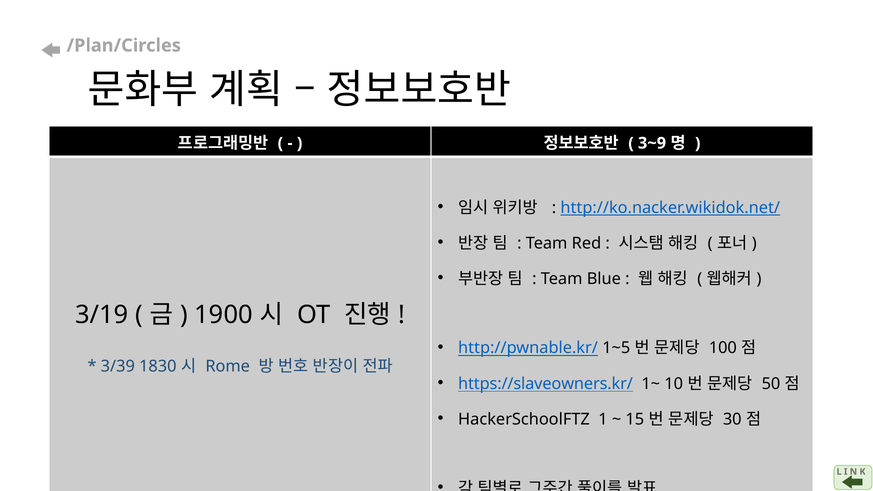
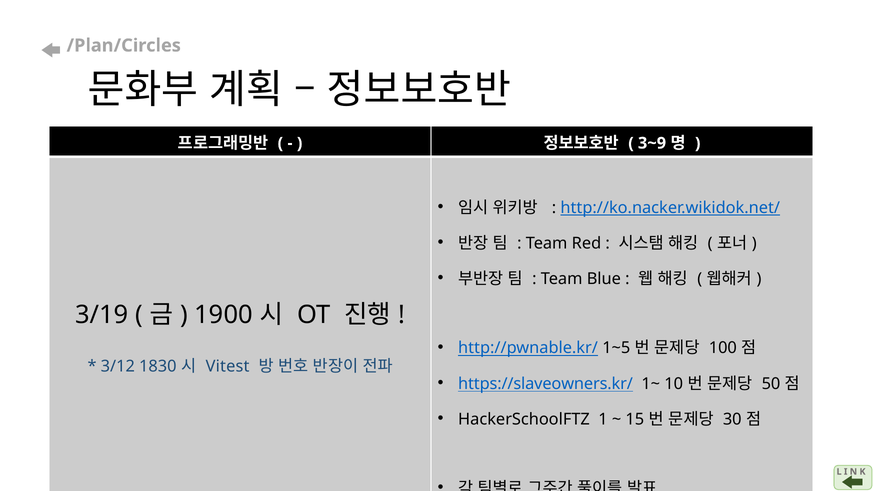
3/39: 3/39 -> 3/12
Rome: Rome -> Vitest
